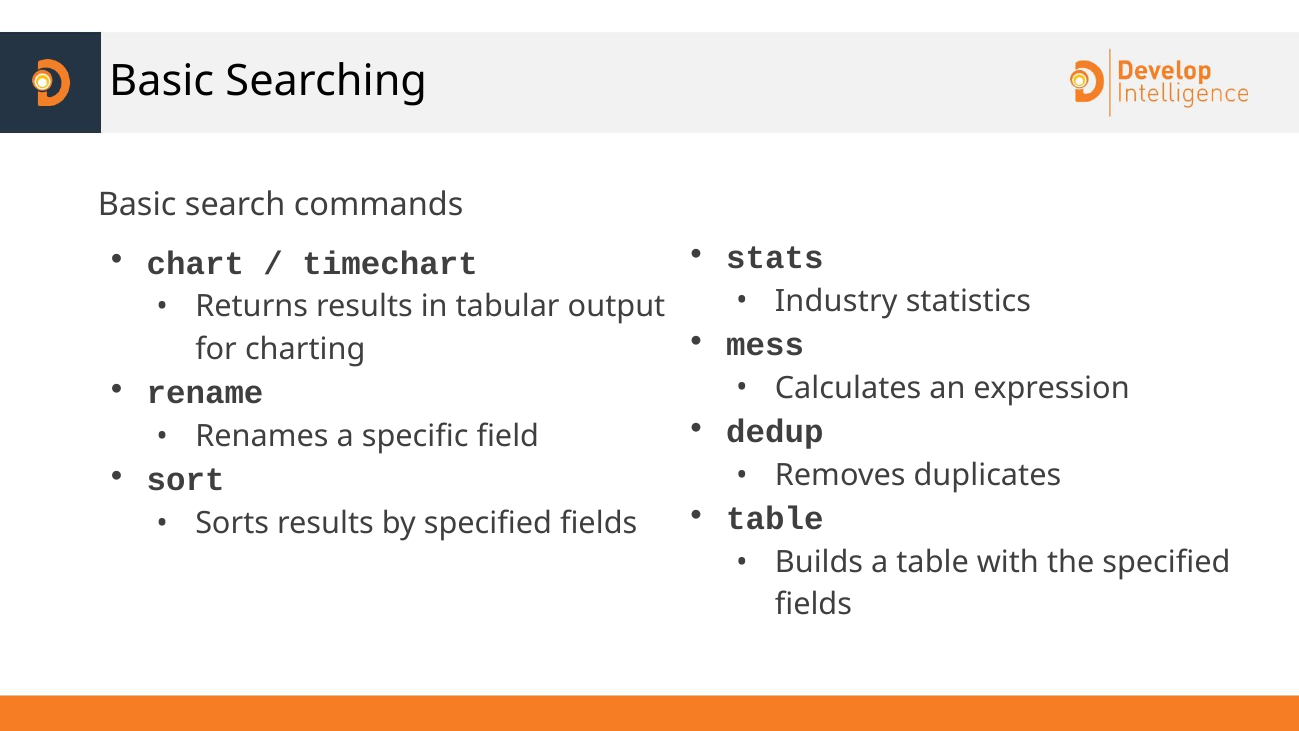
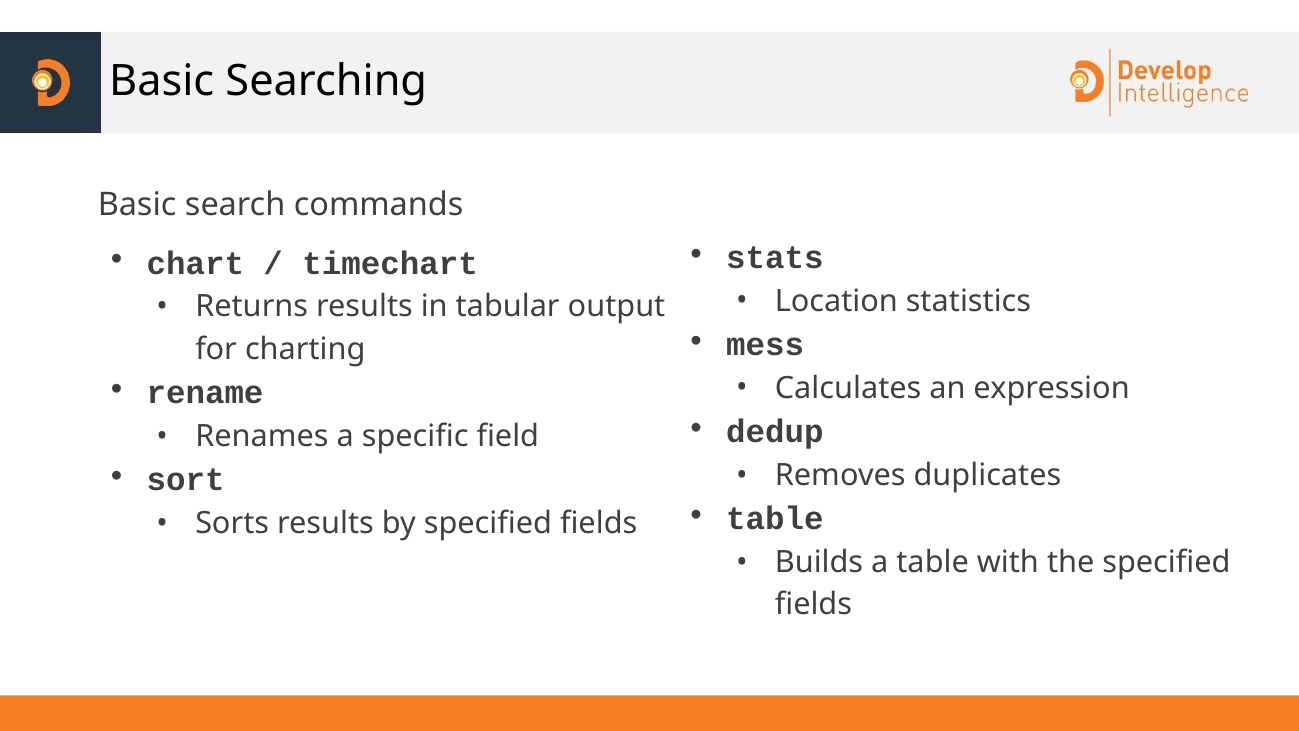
Industry: Industry -> Location
